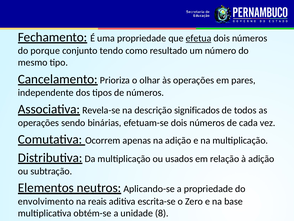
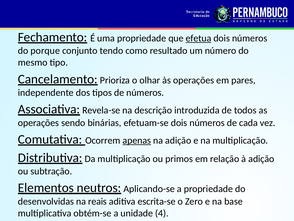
significados: significados -> introduzida
apenas underline: none -> present
usados: usados -> primos
envolvimento: envolvimento -> desenvolvidas
8: 8 -> 4
